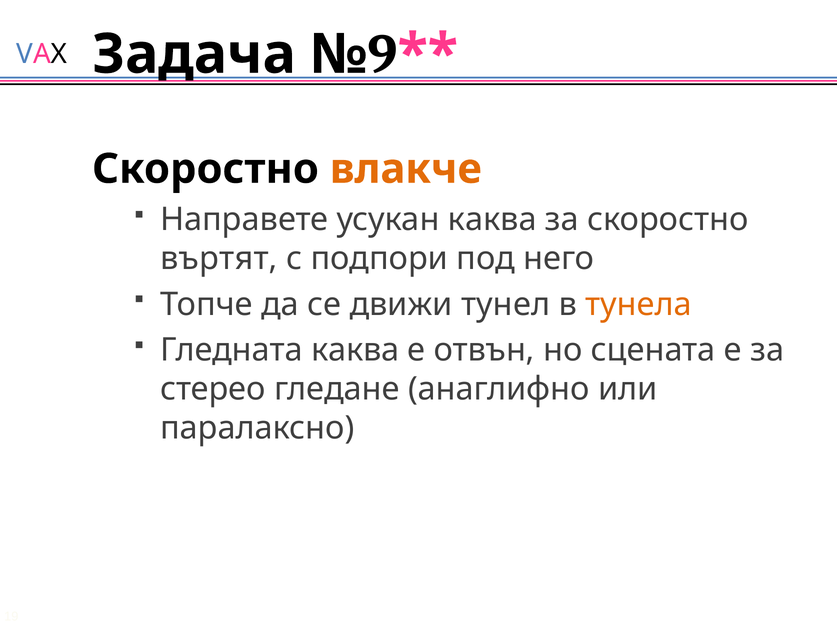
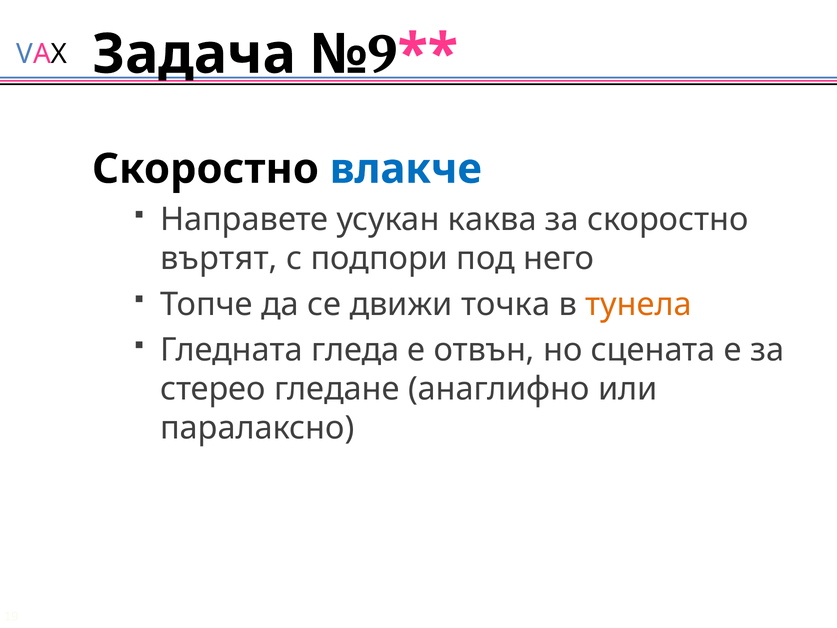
влакче colour: orange -> blue
тунел: тунел -> точка
Гледната каква: каква -> гледа
